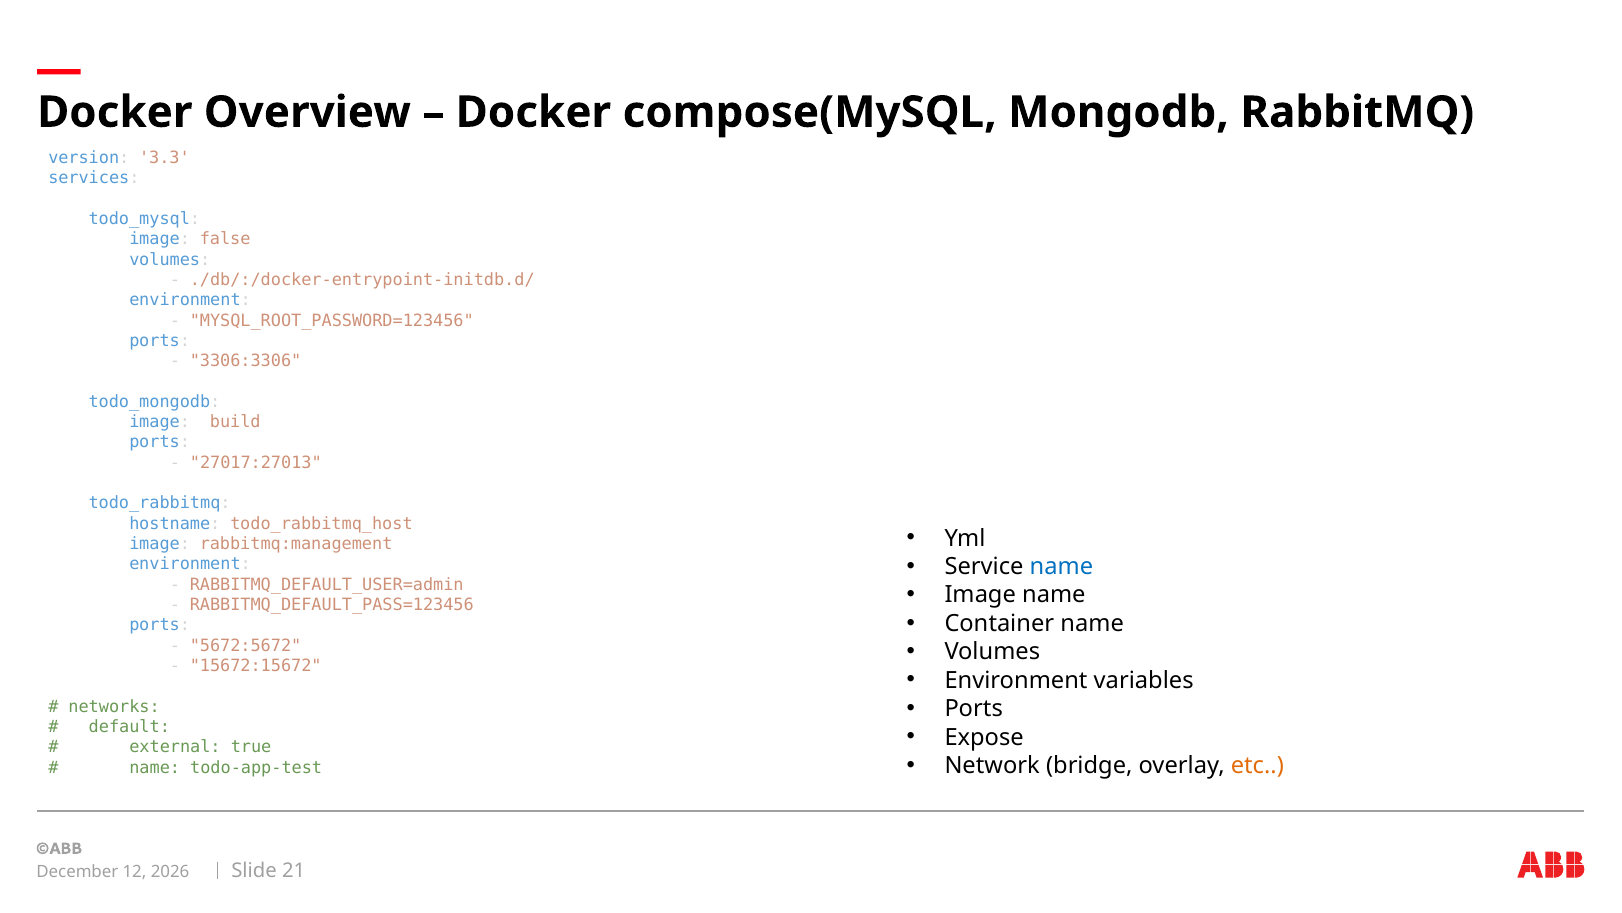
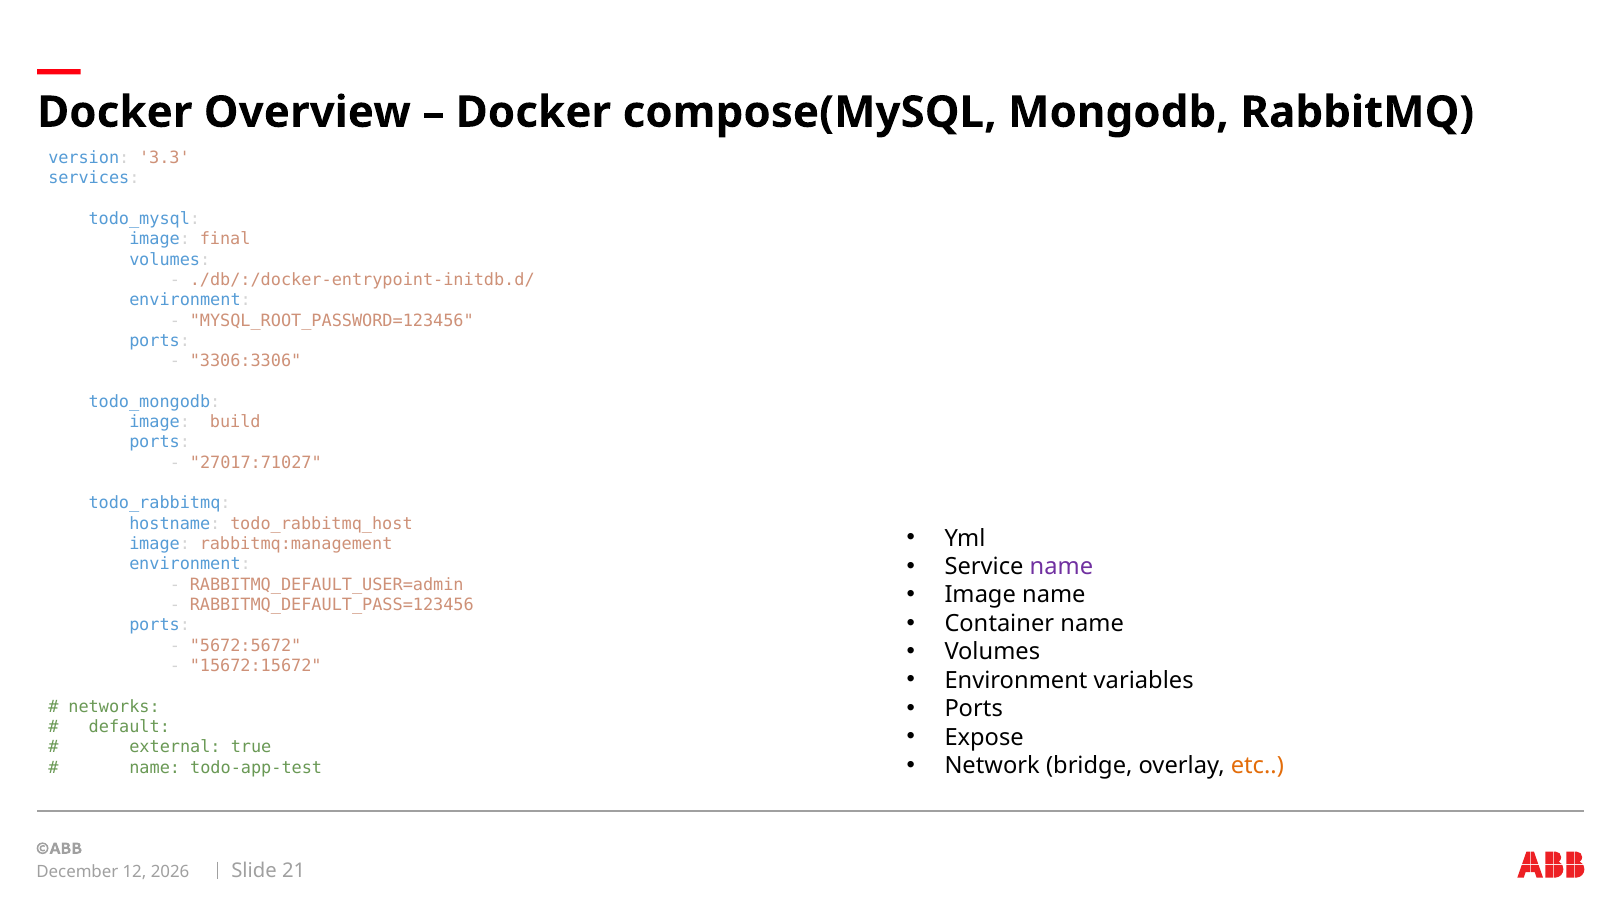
false: false -> final
27017:27013: 27017:27013 -> 27017:71027
name at (1061, 566) colour: blue -> purple
